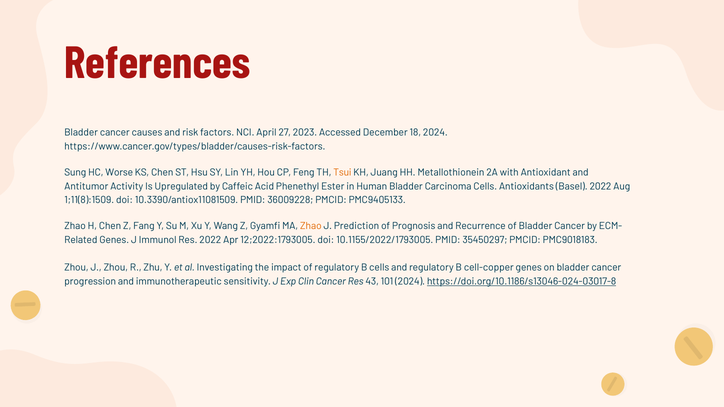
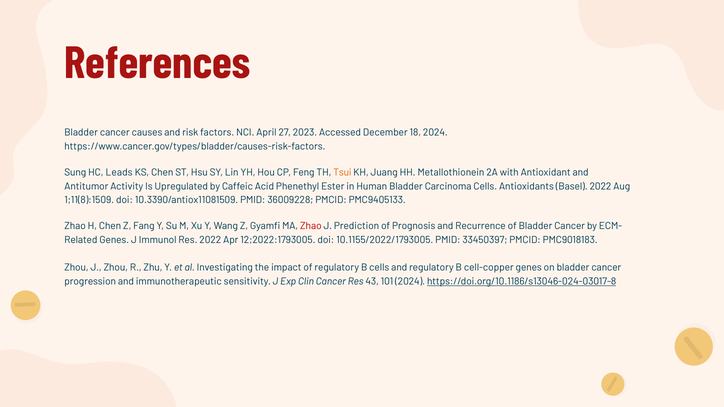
Worse: Worse -> Leads
Zhao at (311, 226) colour: orange -> red
35450297: 35450297 -> 33450397
